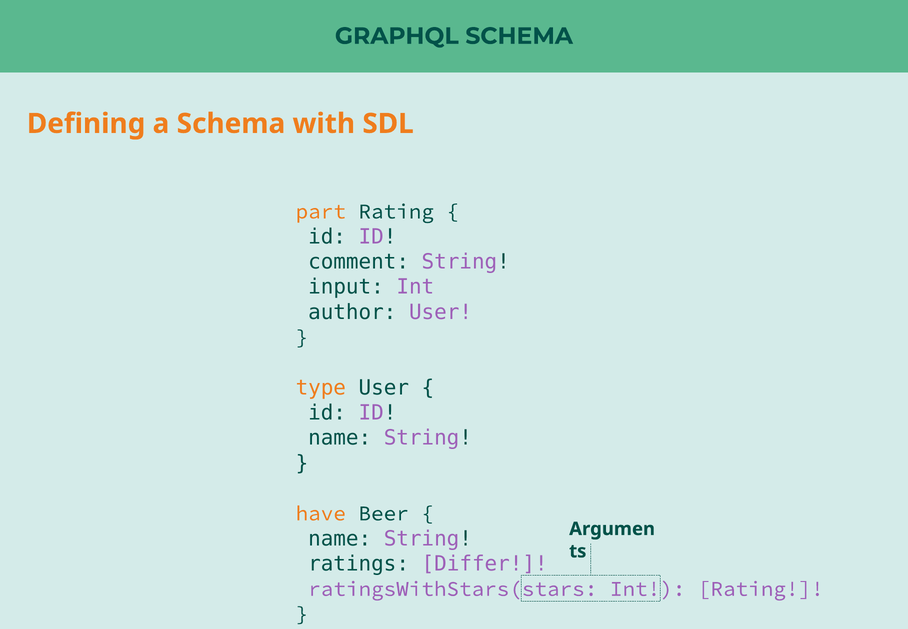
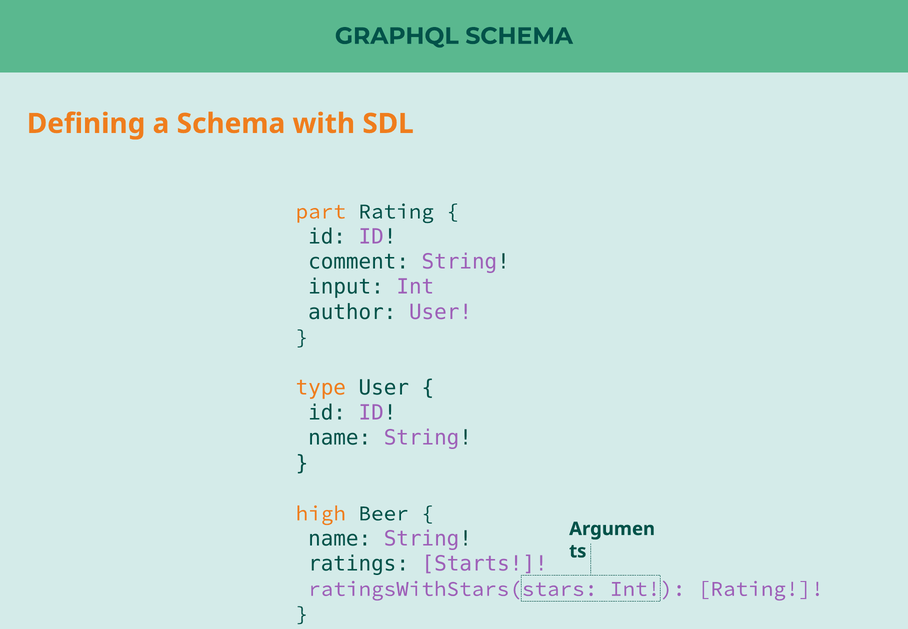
have: have -> high
Differ: Differ -> Starts
